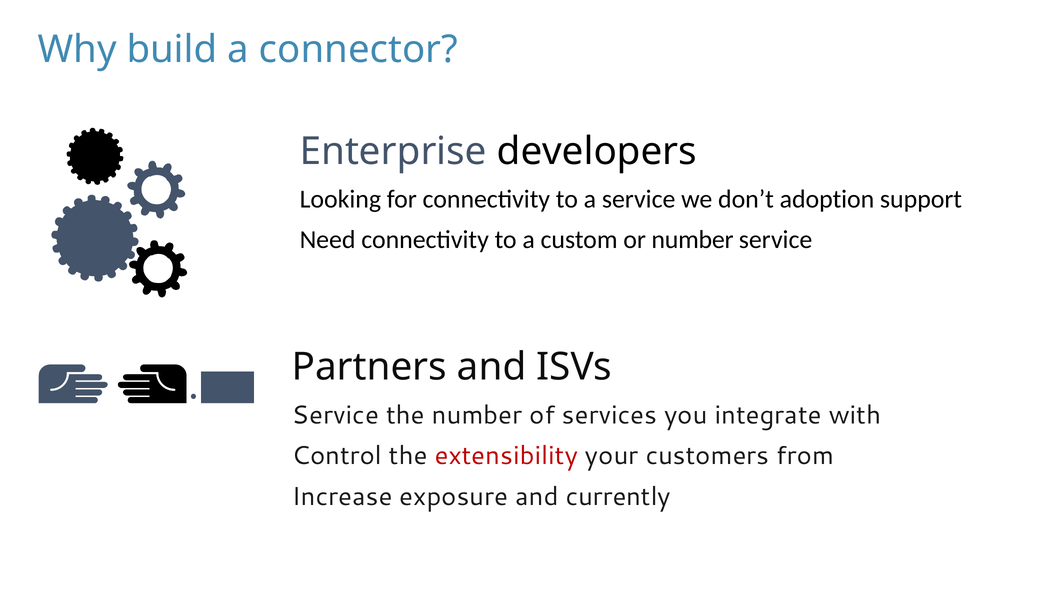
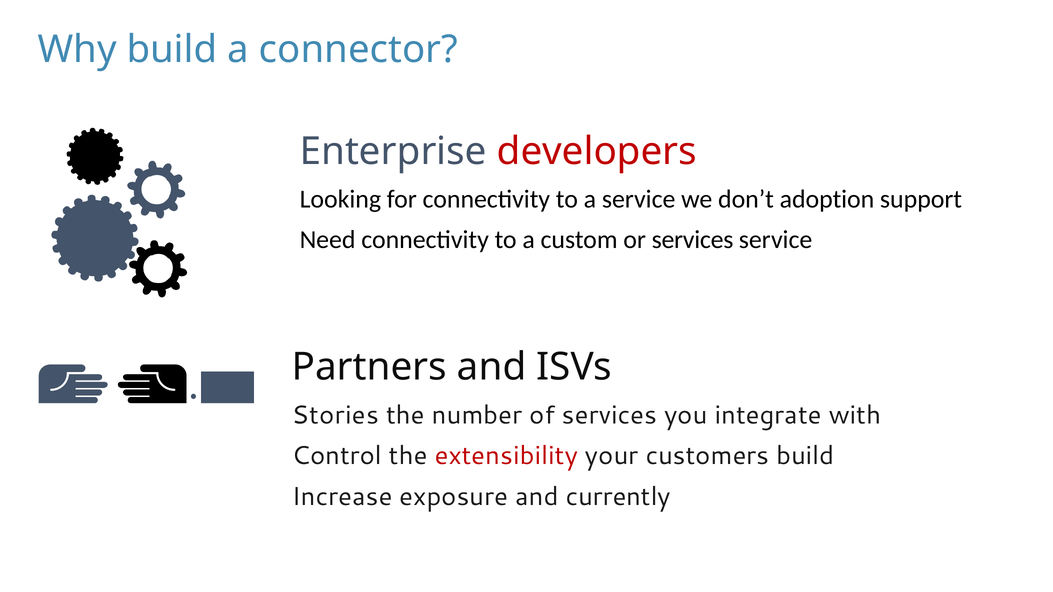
developers colour: black -> red
or number: number -> services
Service at (335, 415): Service -> Stories
customers from: from -> build
